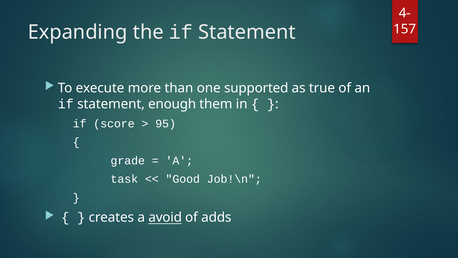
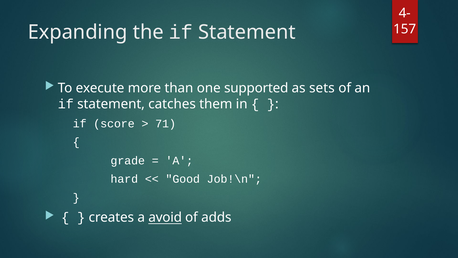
true: true -> sets
enough: enough -> catches
95: 95 -> 71
task: task -> hard
